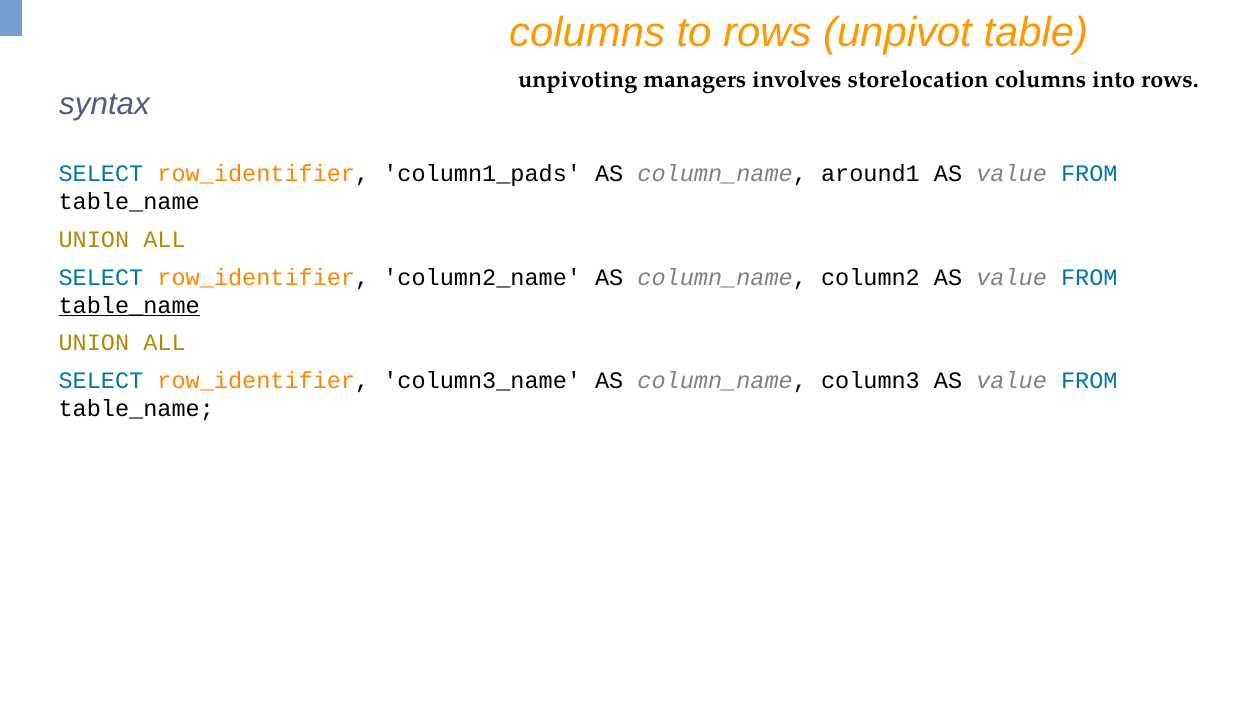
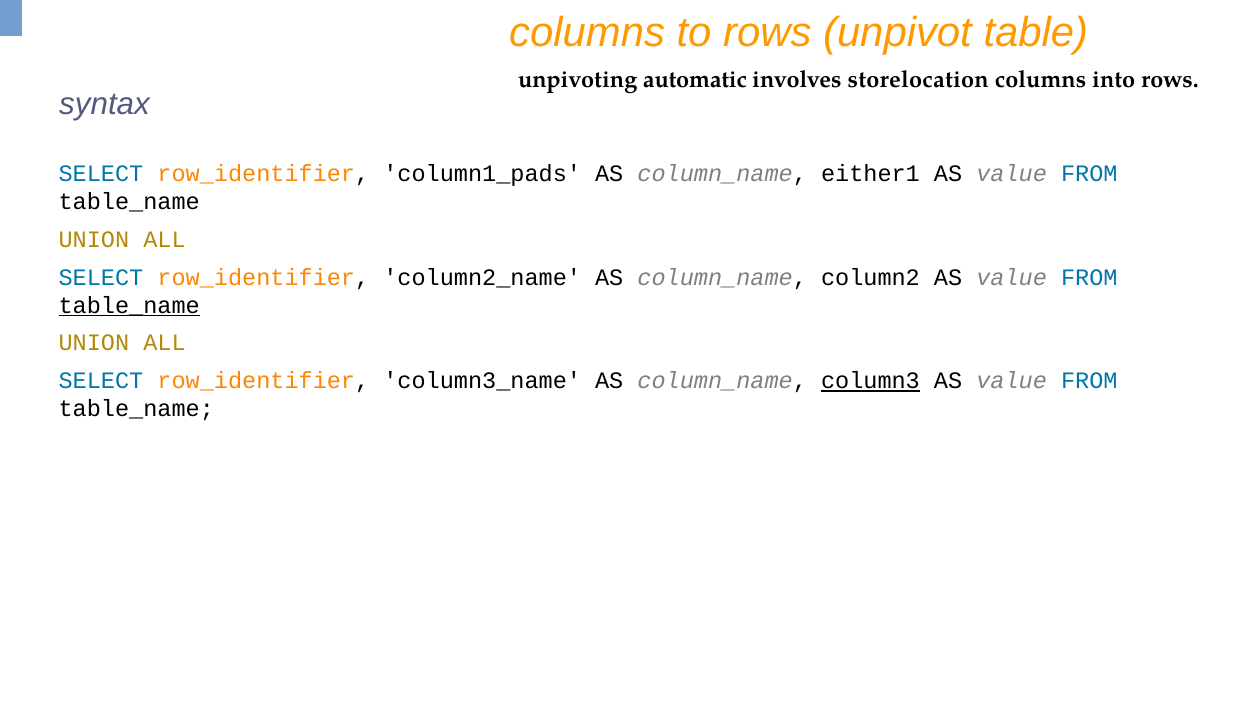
managers: managers -> automatic
around1: around1 -> either1
column3 underline: none -> present
